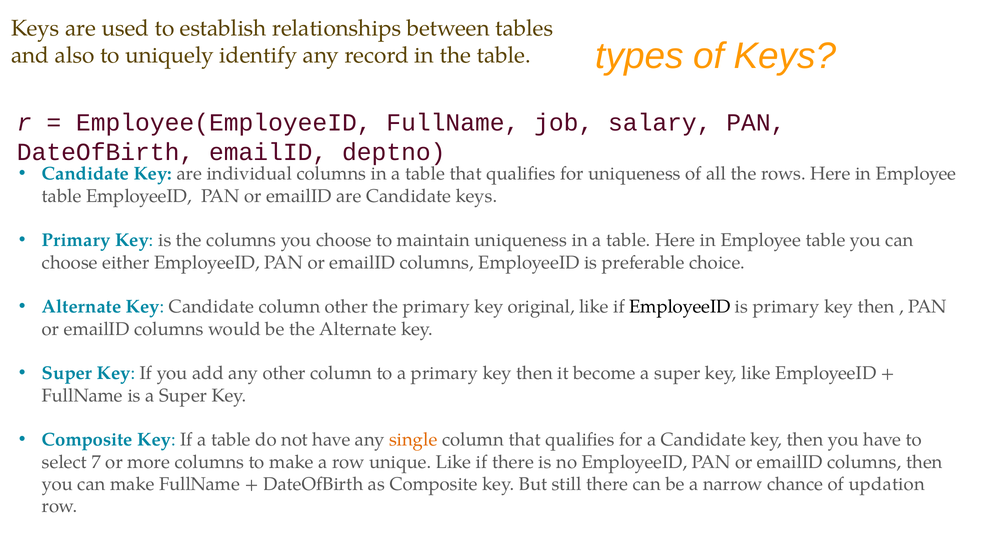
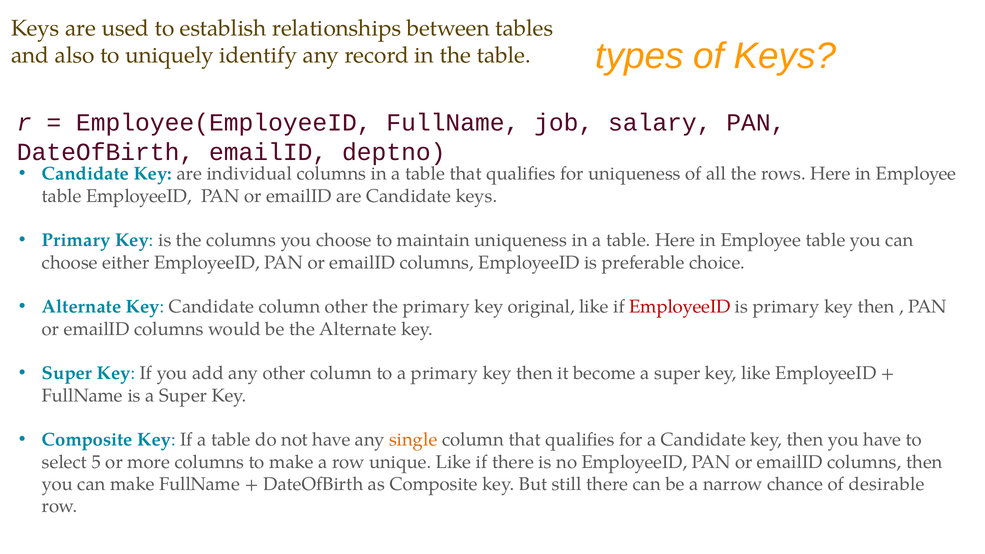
EmployeeID at (680, 307) colour: black -> red
7: 7 -> 5
updation: updation -> desirable
